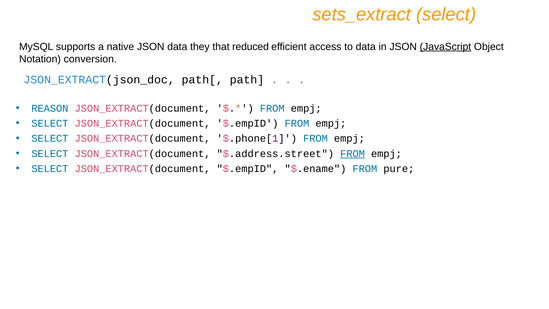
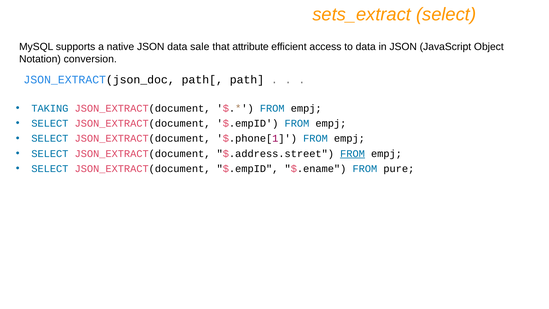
they: they -> sale
reduced: reduced -> attribute
JavaScript underline: present -> none
REASON: REASON -> TAKING
